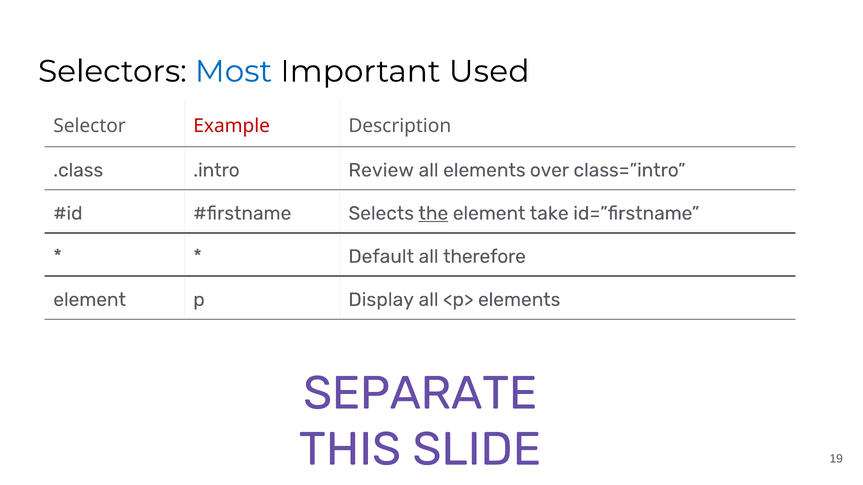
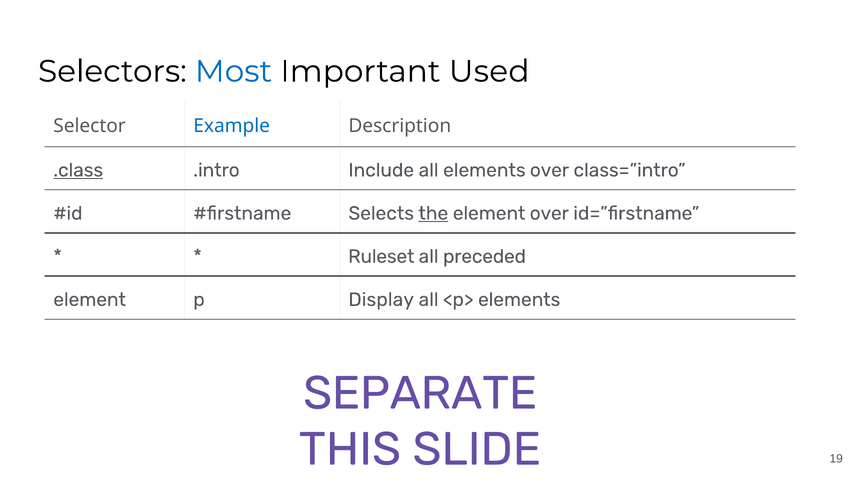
Example colour: red -> blue
.class underline: none -> present
Review: Review -> Include
element take: take -> over
Default: Default -> Ruleset
therefore: therefore -> preceded
